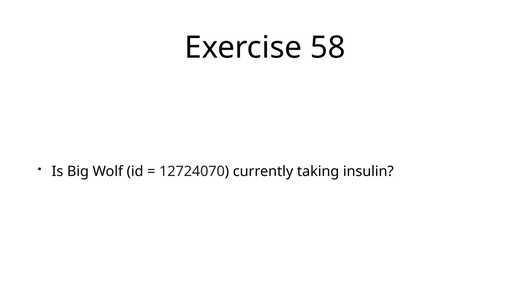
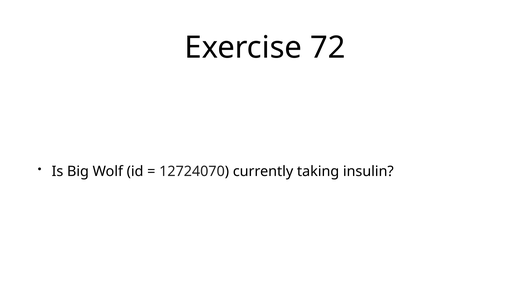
58: 58 -> 72
